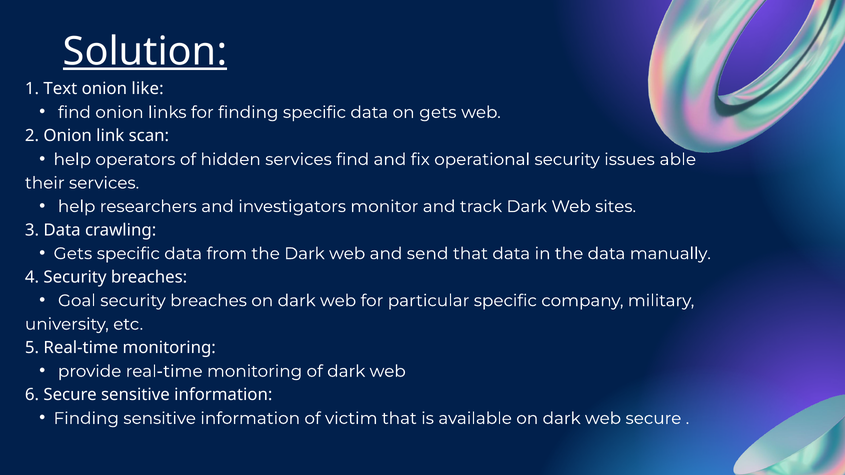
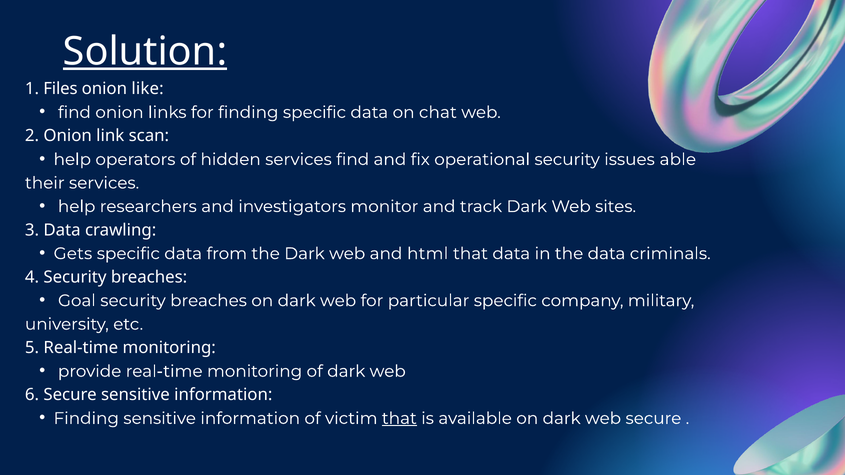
Text: Text -> Files
on gets: gets -> chat
send: send -> html
manually: manually -> criminals
that at (399, 419) underline: none -> present
